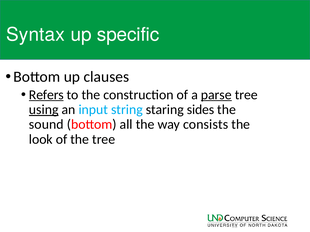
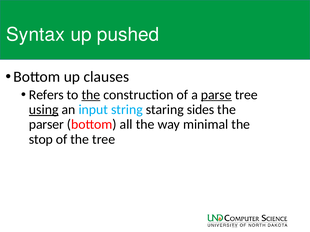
specific: specific -> pushed
Refers underline: present -> none
the at (91, 95) underline: none -> present
sound: sound -> parser
consists: consists -> minimal
look: look -> stop
